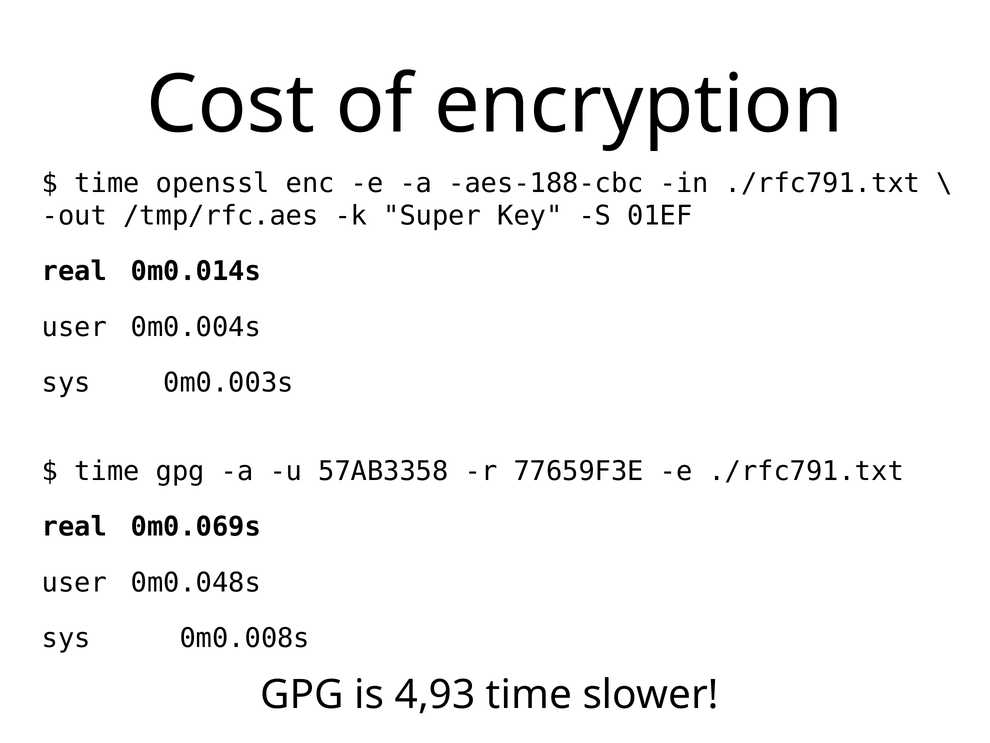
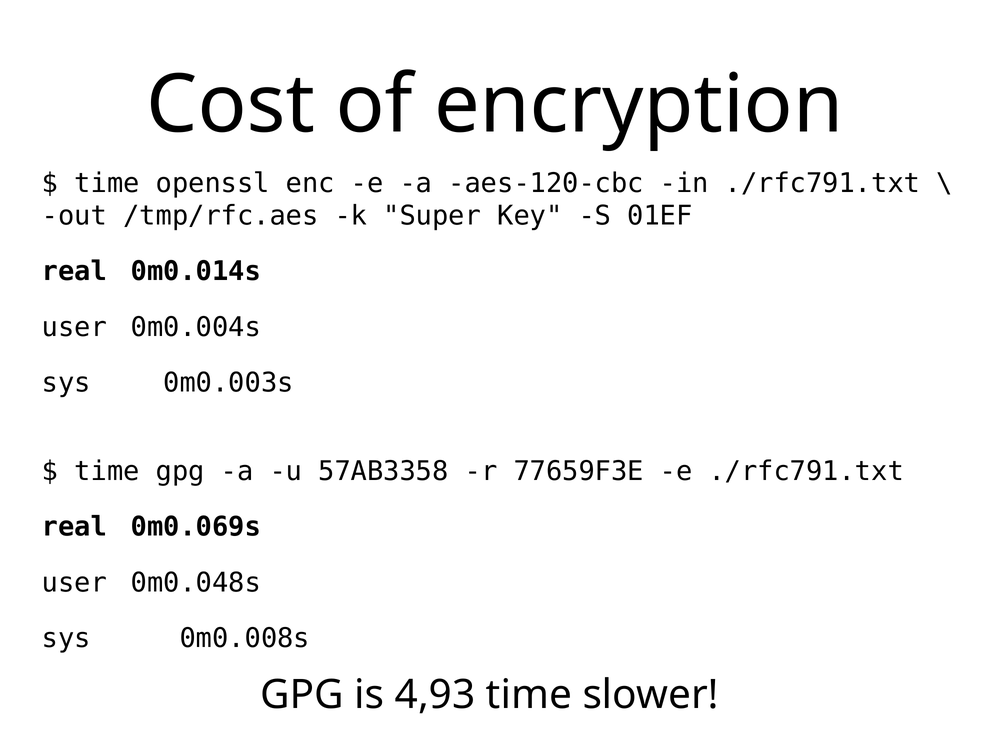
aes-188-cbc: aes-188-cbc -> aes-120-cbc
